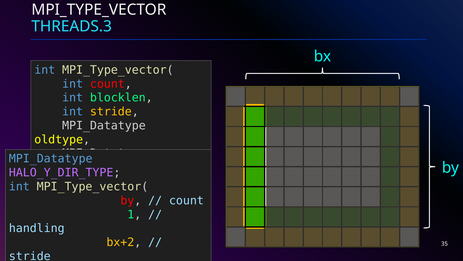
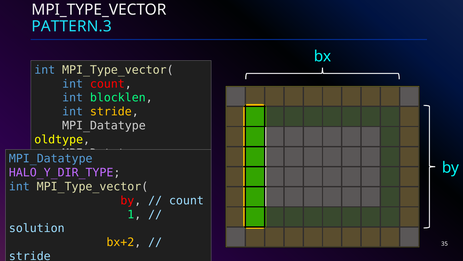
THREADS.3: THREADS.3 -> PATTERN.3
handling: handling -> solution
